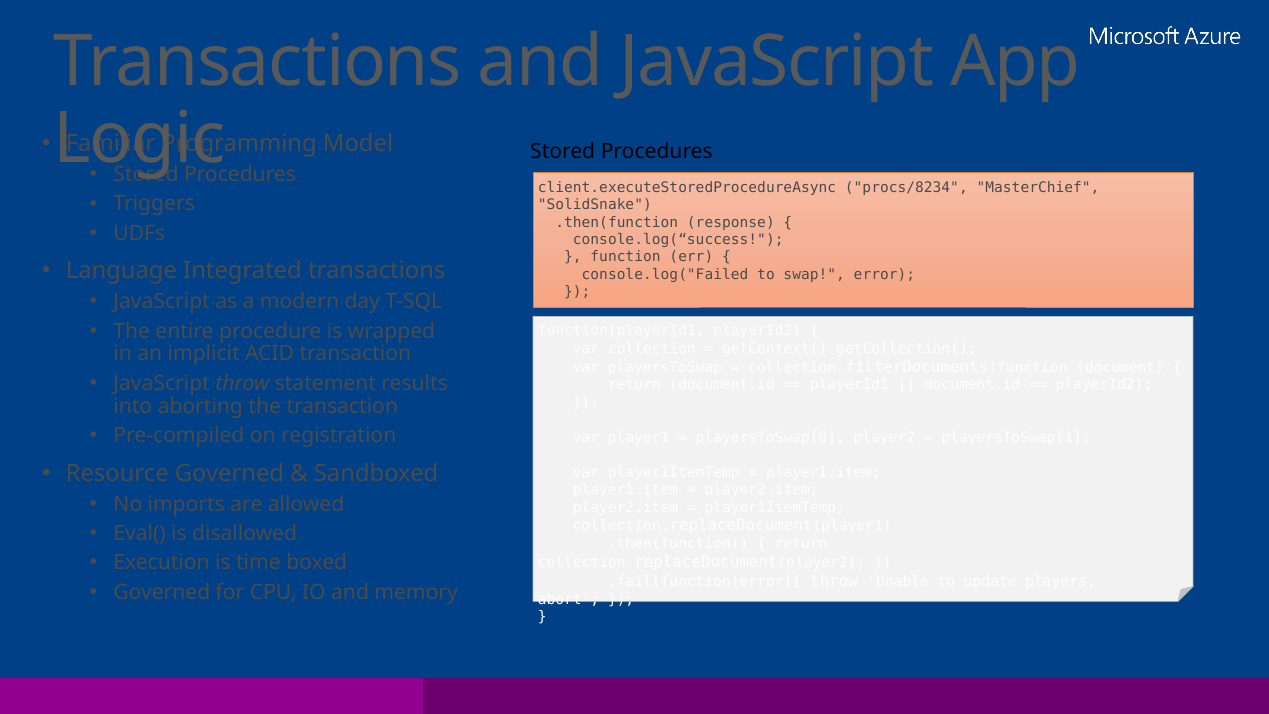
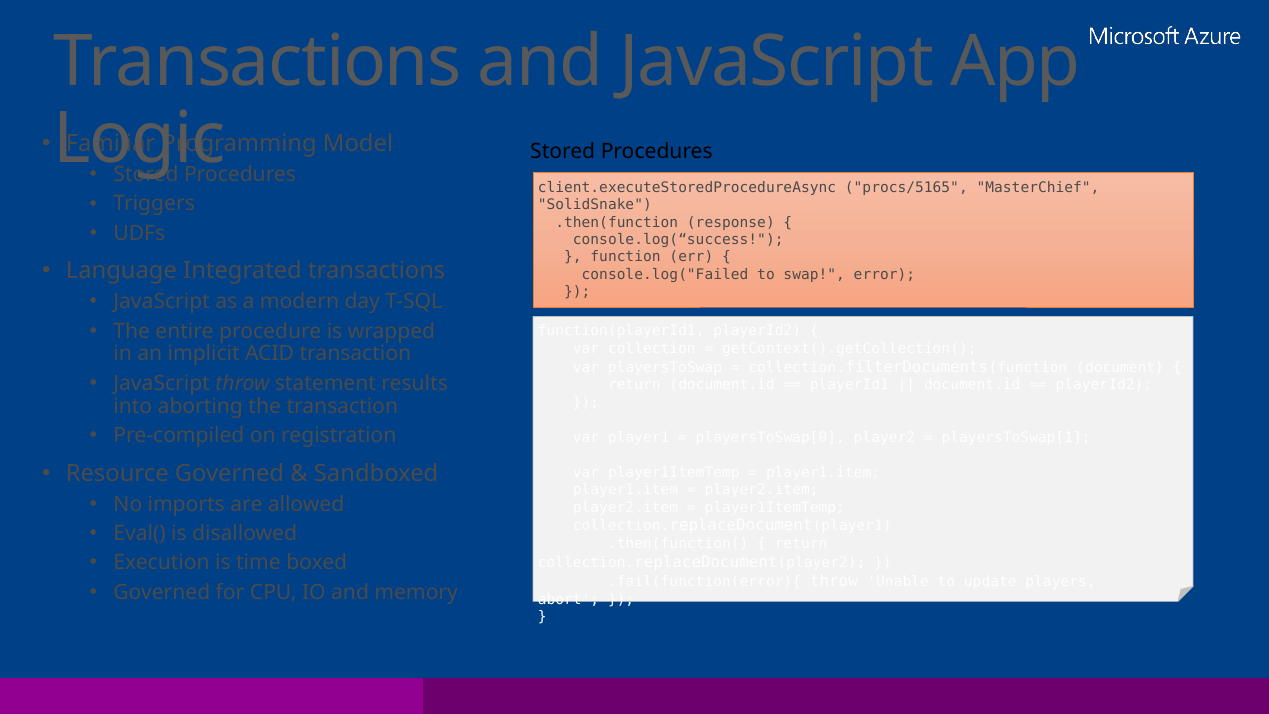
procs/8234: procs/8234 -> procs/5165
